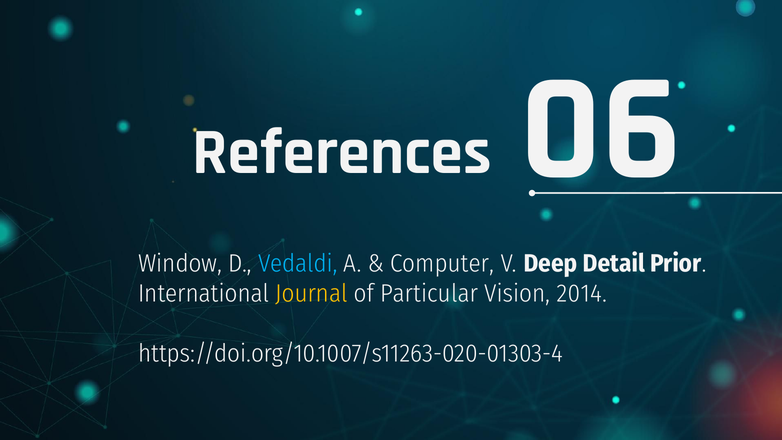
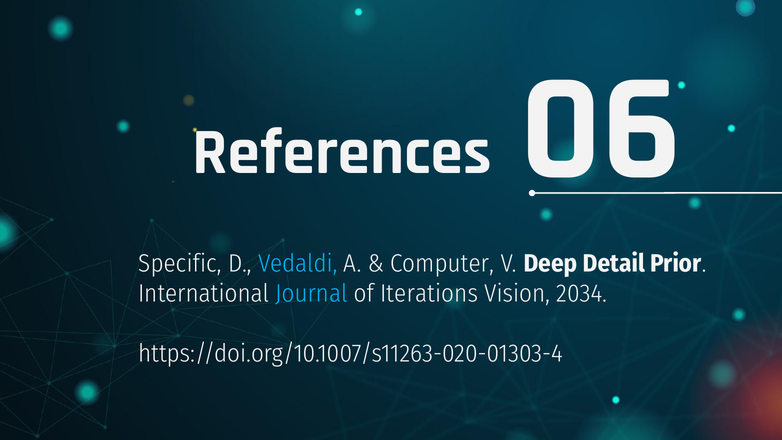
Window: Window -> Specific
Journal colour: yellow -> light blue
Particular: Particular -> Iterations
2014: 2014 -> 2034
